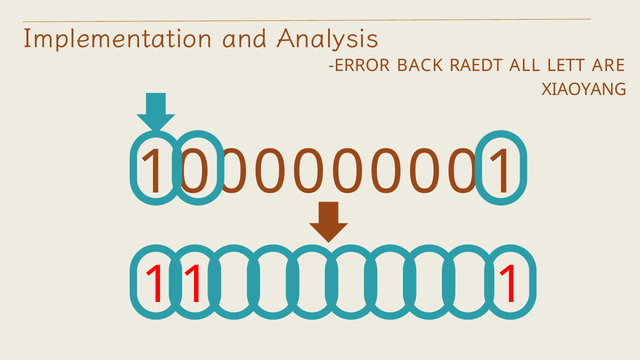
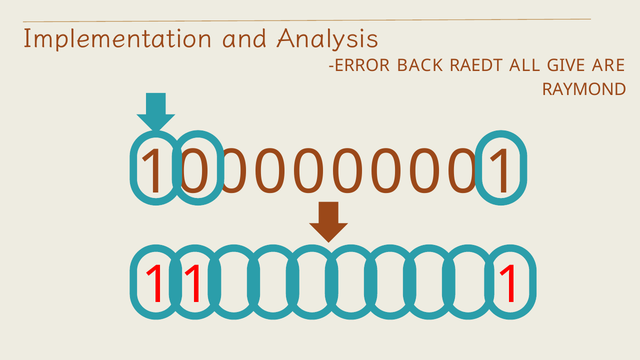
LETT: LETT -> GIVE
XIAOYANG: XIAOYANG -> RAYMOND
